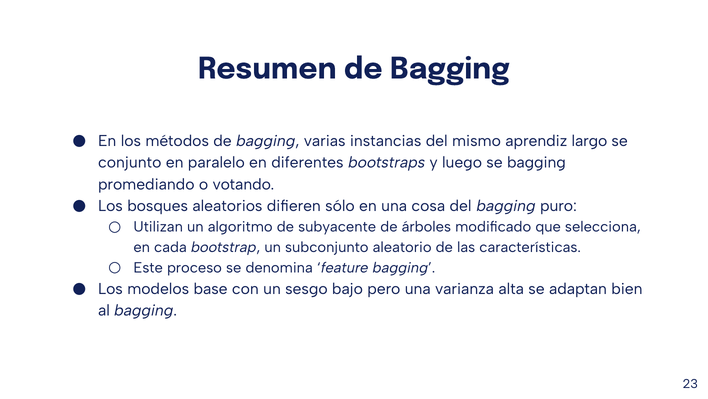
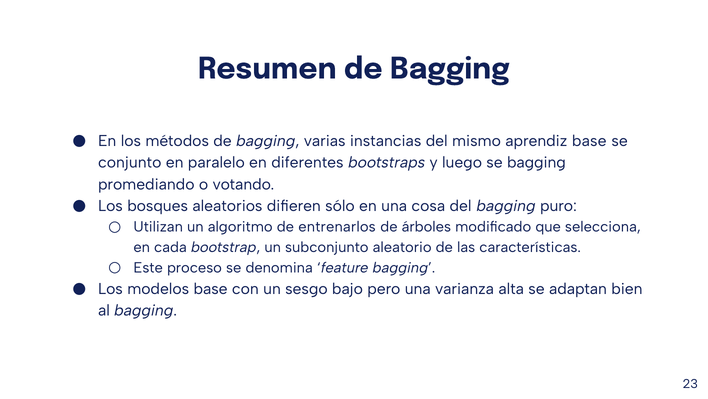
aprendiz largo: largo -> base
subyacente: subyacente -> entrenarlos
